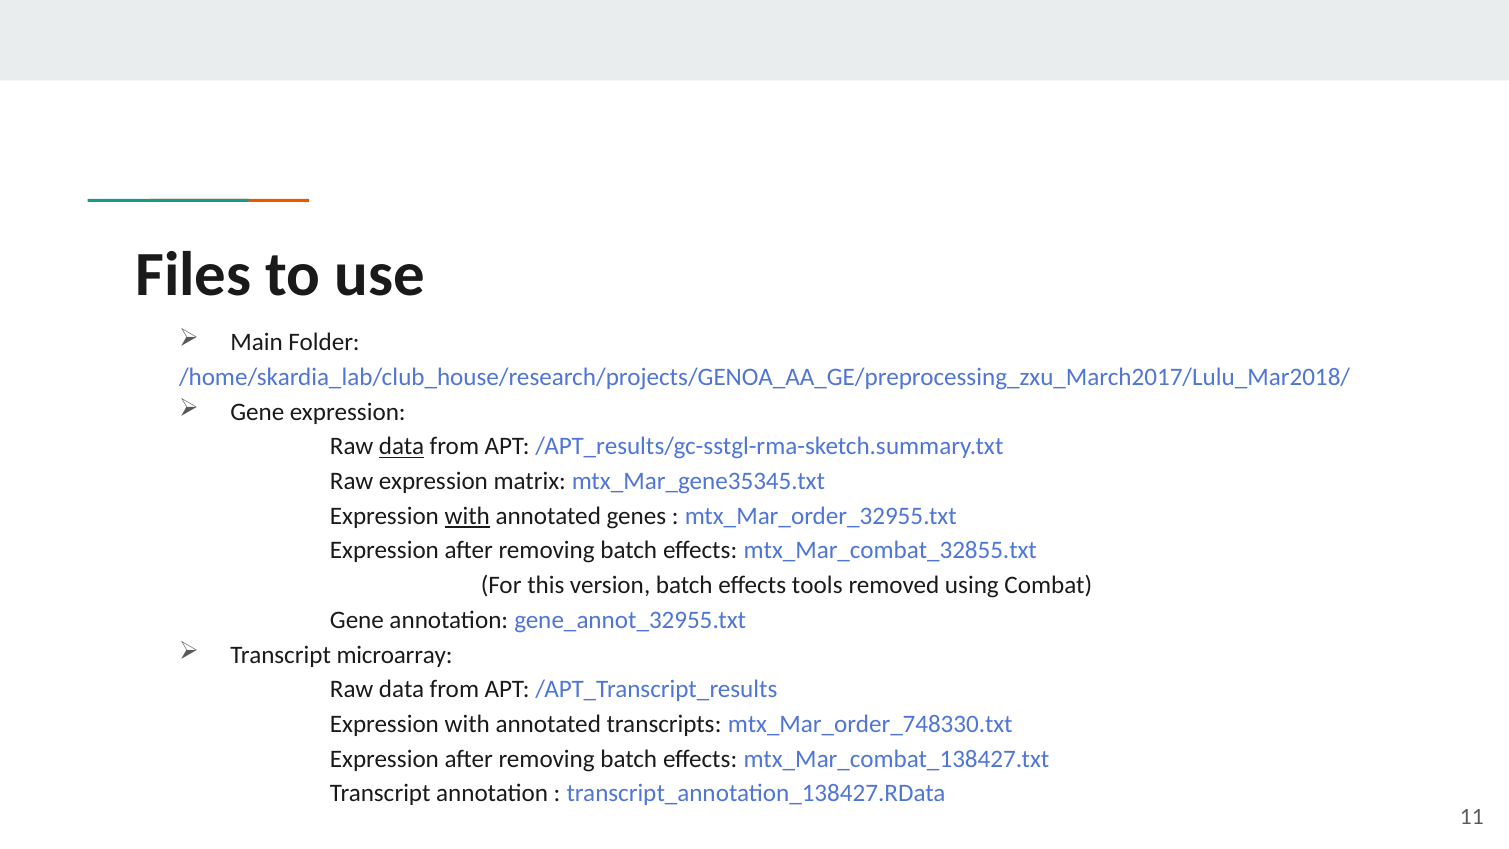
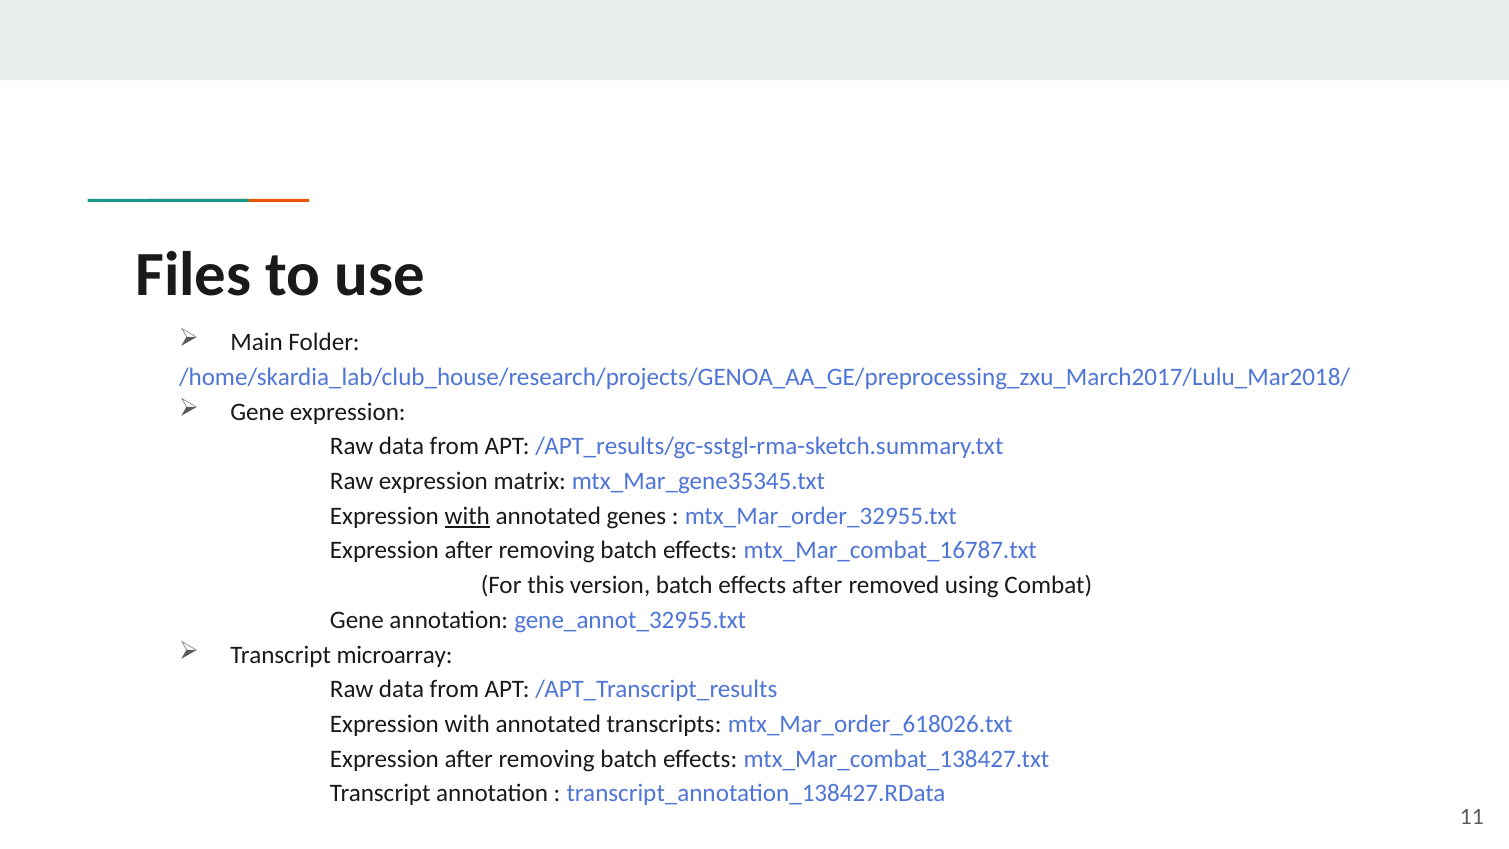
data at (402, 446) underline: present -> none
mtx_Mar_combat_32855.txt: mtx_Mar_combat_32855.txt -> mtx_Mar_combat_16787.txt
effects tools: tools -> after
mtx_Mar_order_748330.txt: mtx_Mar_order_748330.txt -> mtx_Mar_order_618026.txt
